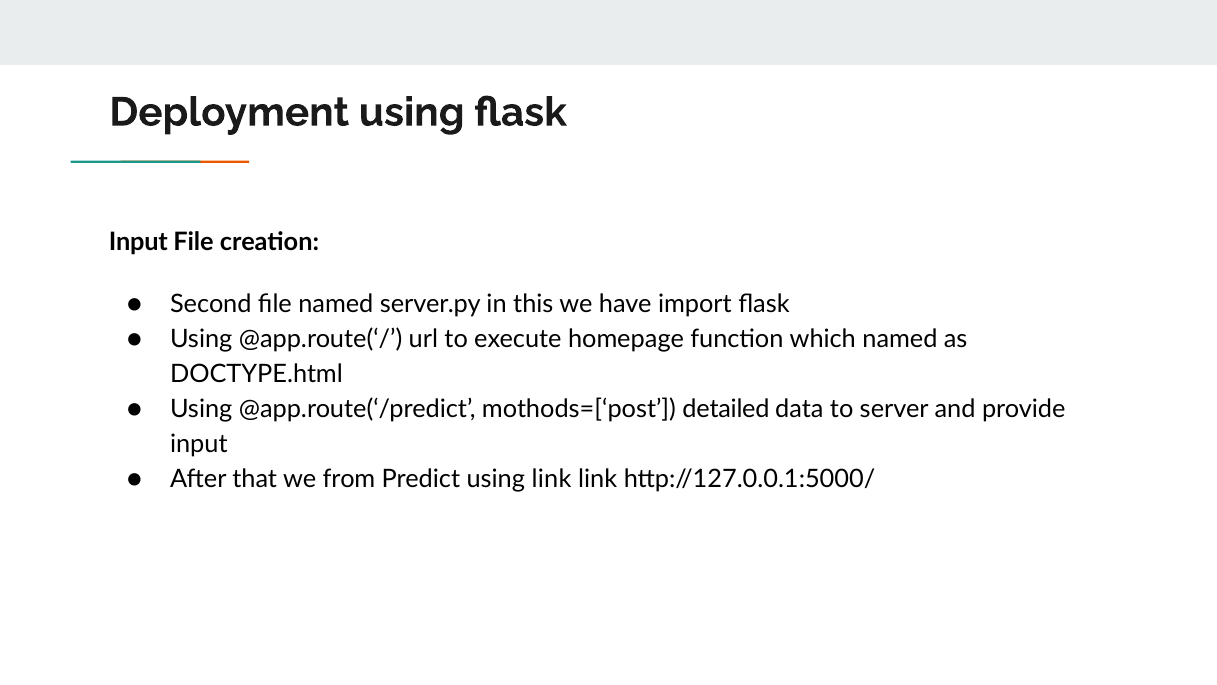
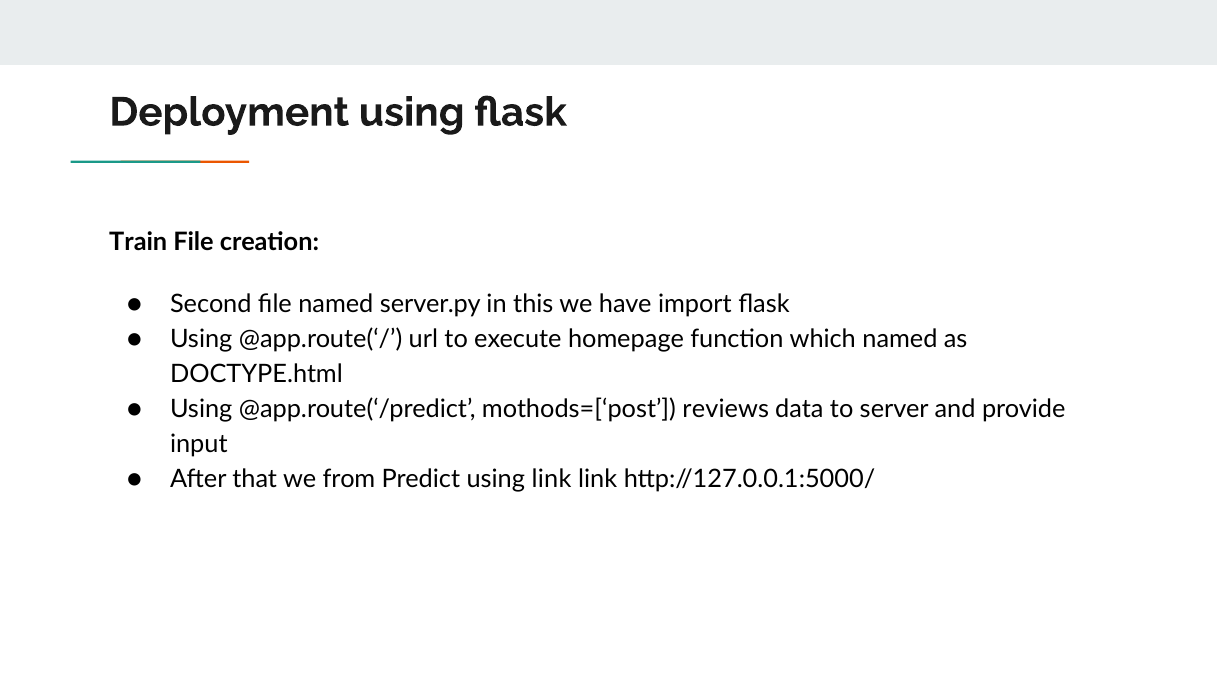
Input at (138, 242): Input -> Train
detailed: detailed -> reviews
